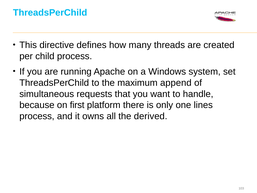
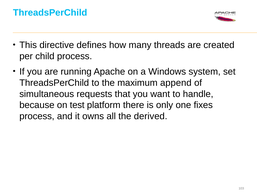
first: first -> test
lines: lines -> fixes
